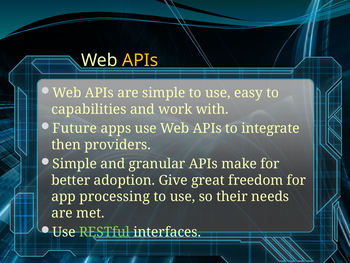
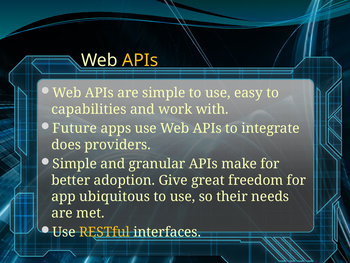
then: then -> does
processing: processing -> ubiquitous
RESTful colour: light green -> yellow
